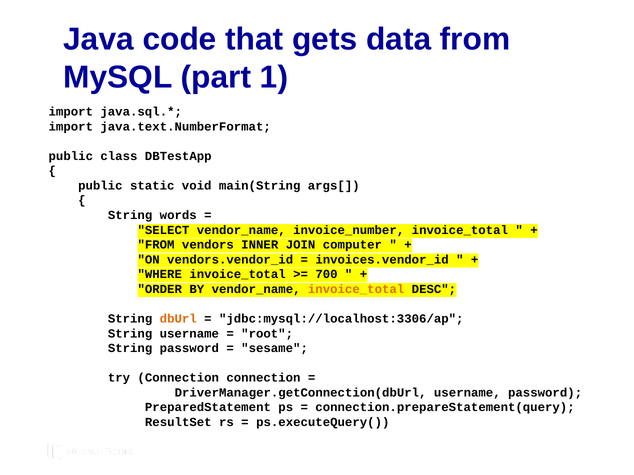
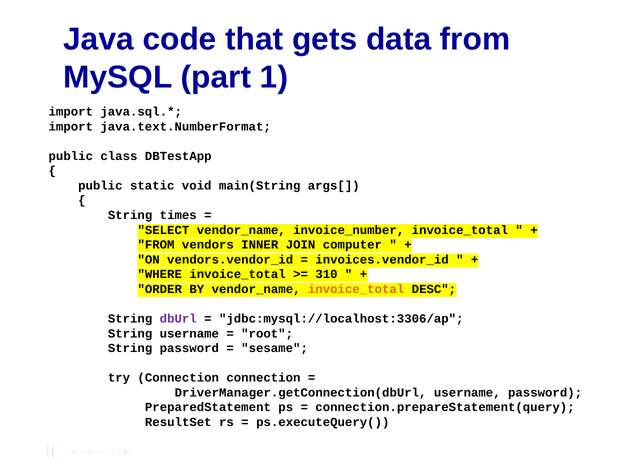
words: words -> times
700: 700 -> 310
dbUrl colour: orange -> purple
